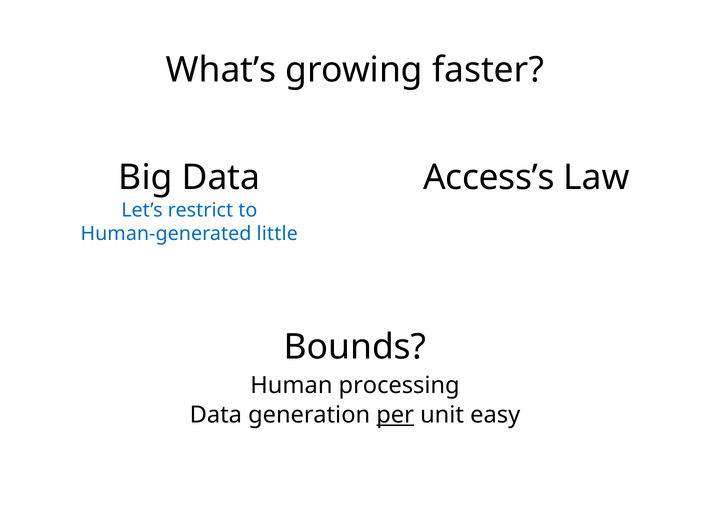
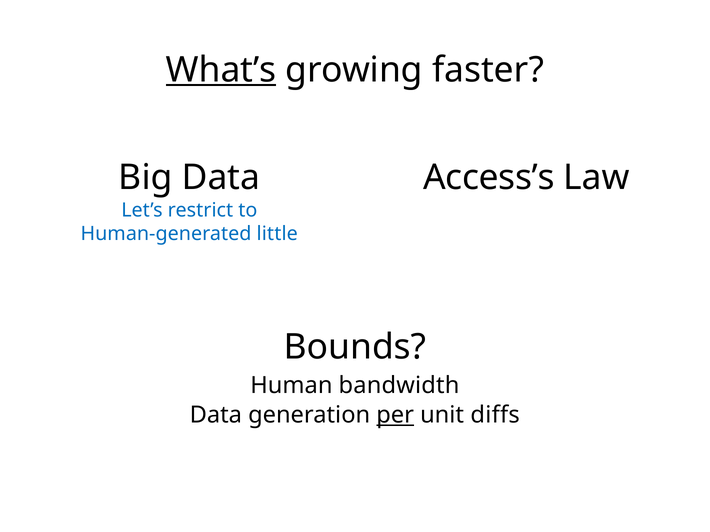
What’s underline: none -> present
processing: processing -> bandwidth
easy: easy -> diffs
